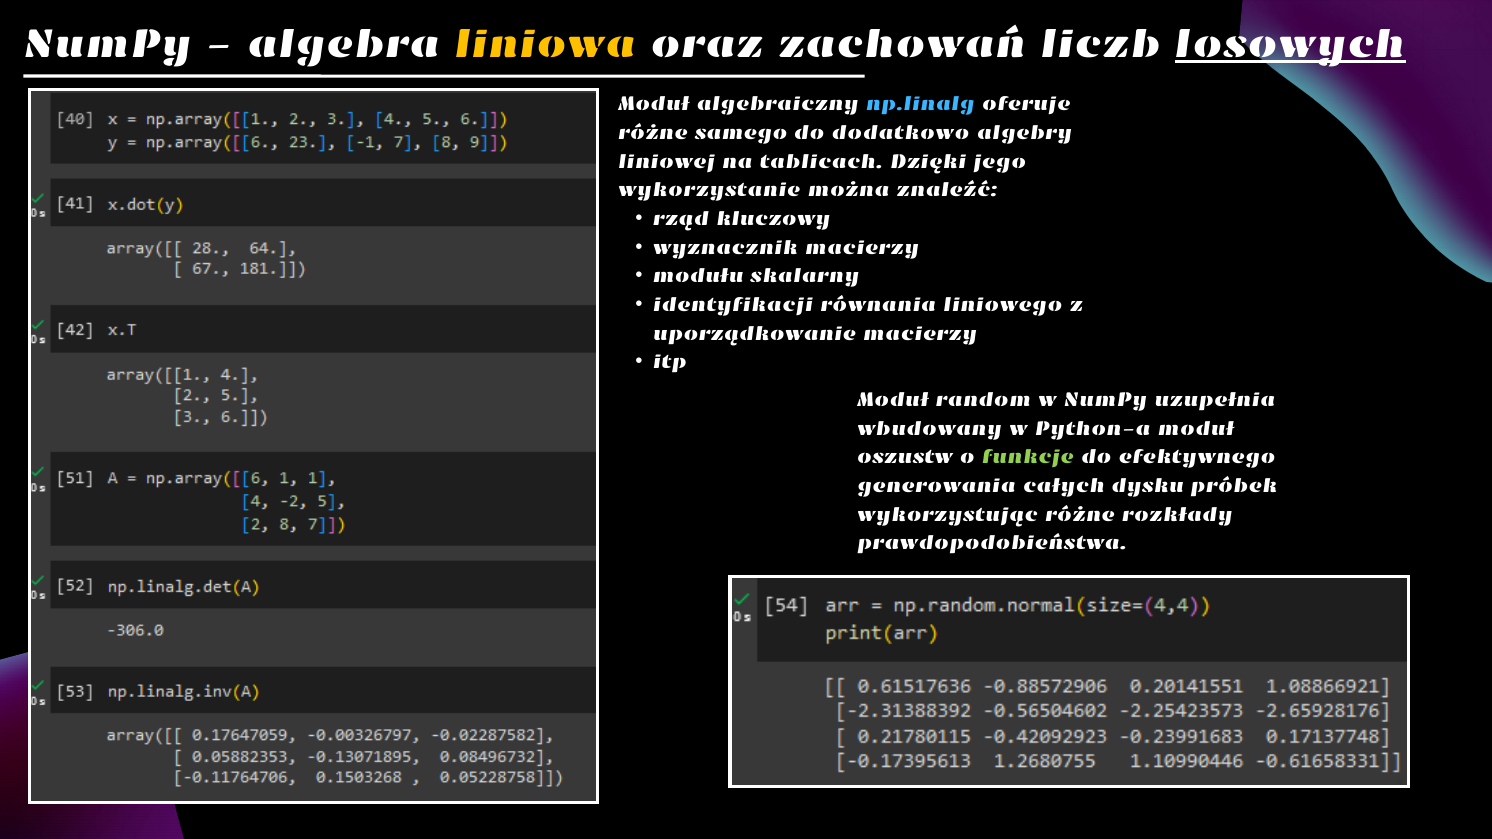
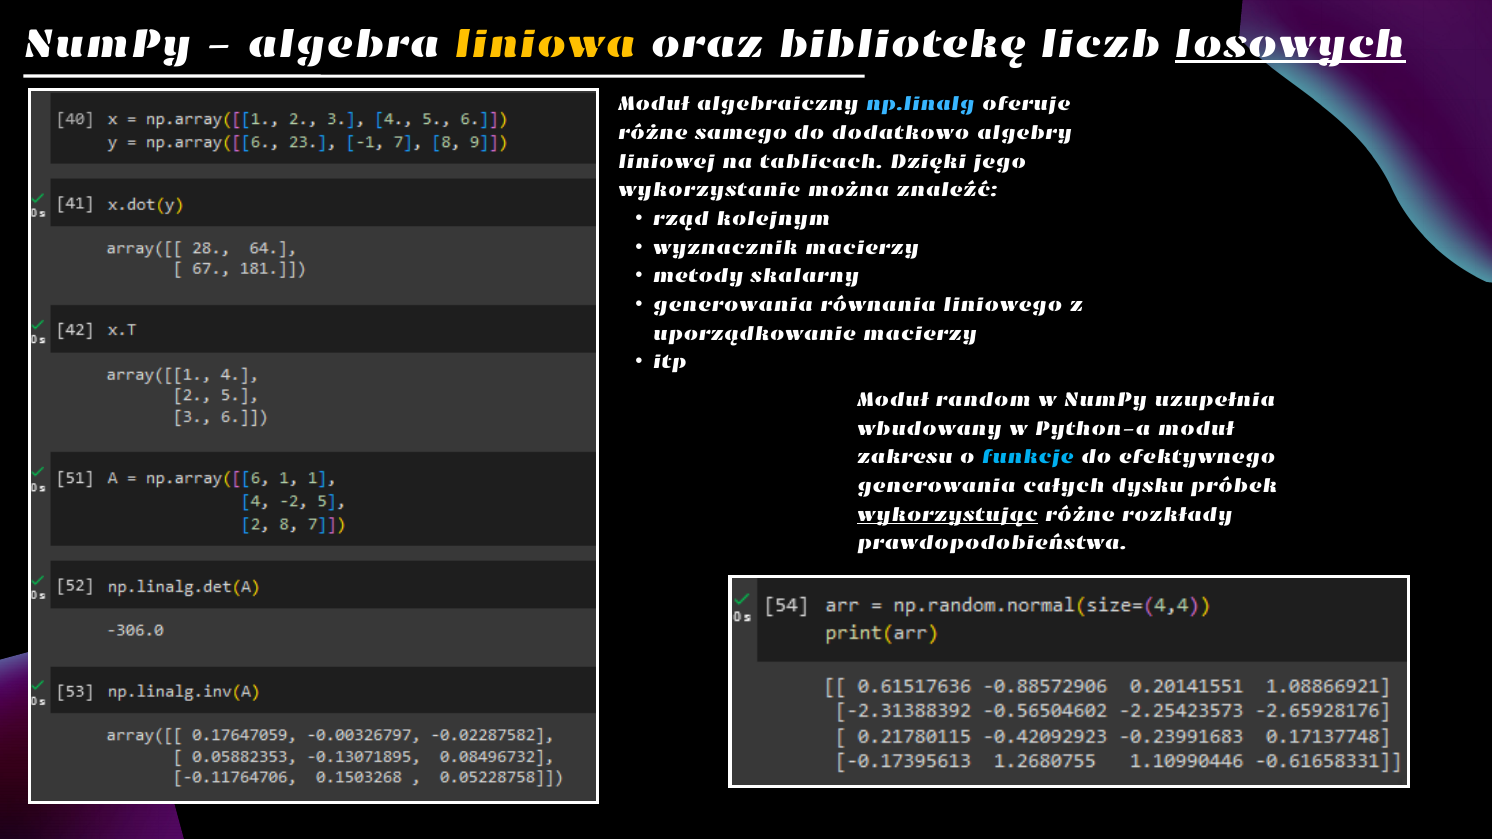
zachowań: zachowań -> bibliotekę
kluczowy: kluczowy -> kolejnym
modułu: modułu -> metody
identyfikacji at (733, 305): identyfikacji -> generowania
oszustw: oszustw -> zakresu
funkcje colour: light green -> light blue
wykorzystując underline: none -> present
